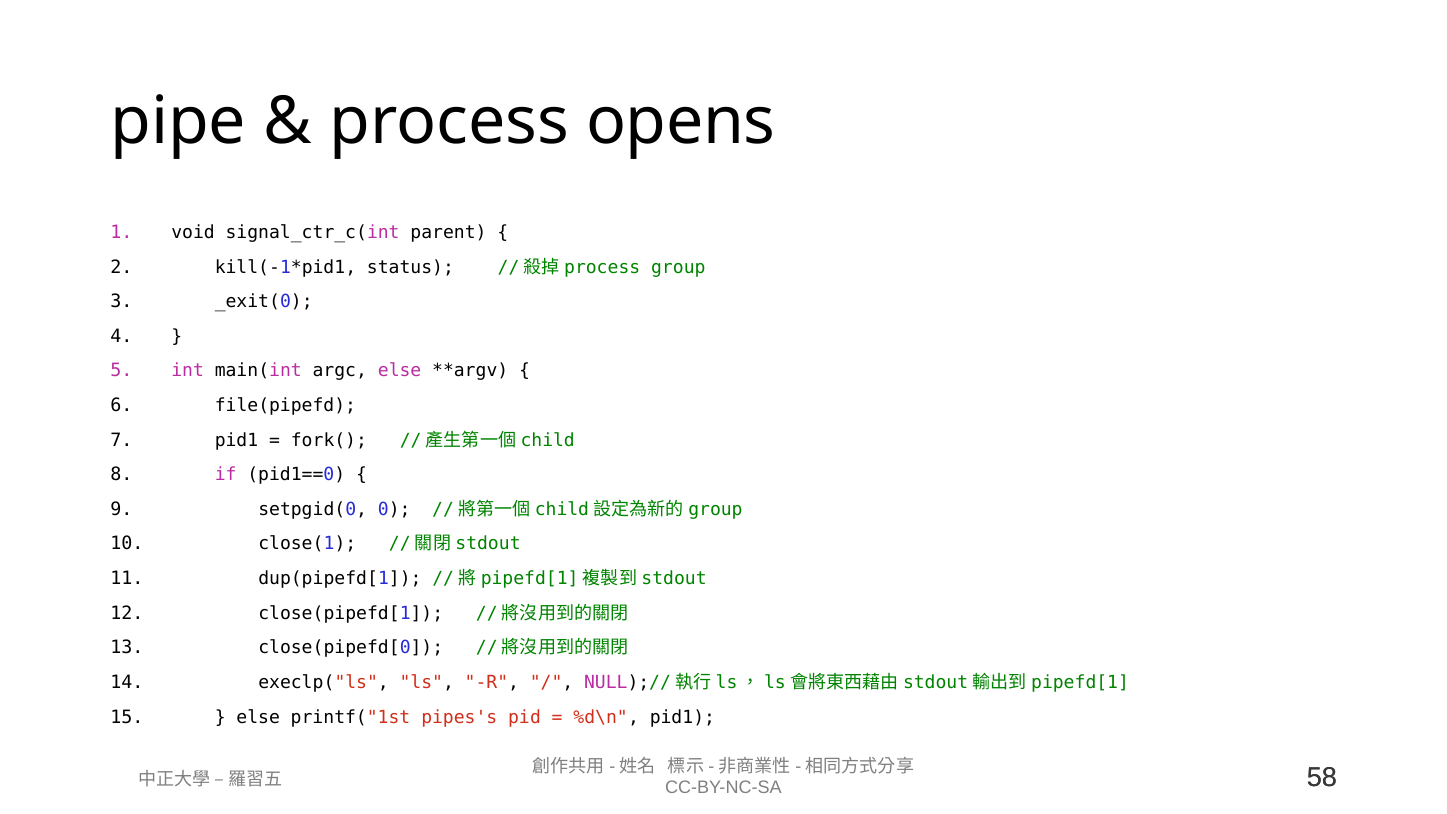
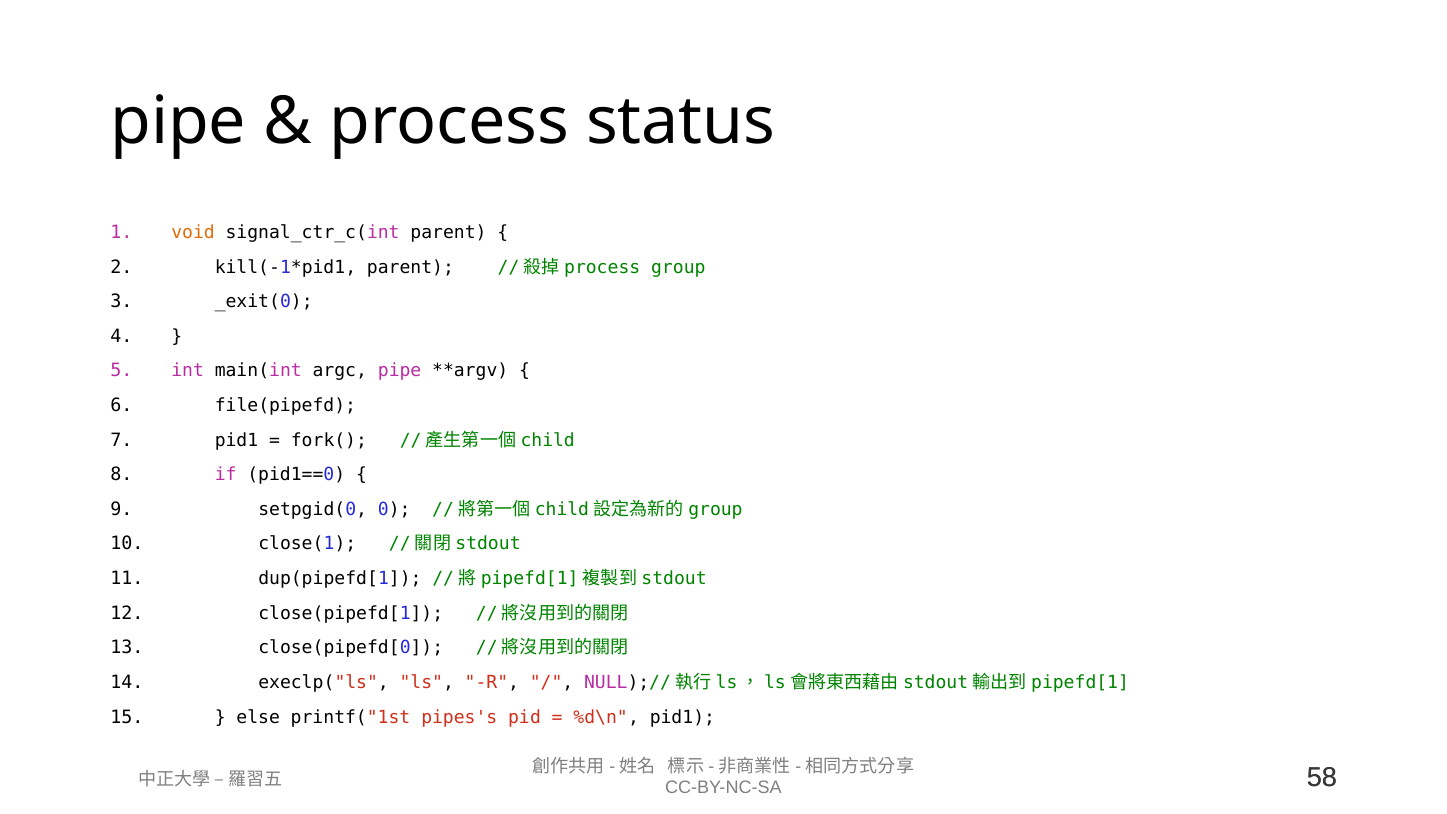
opens: opens -> status
void colour: black -> orange
status at (410, 267): status -> parent
argc else: else -> pipe
